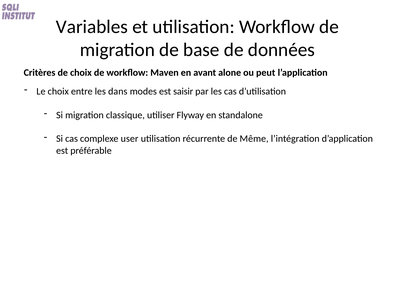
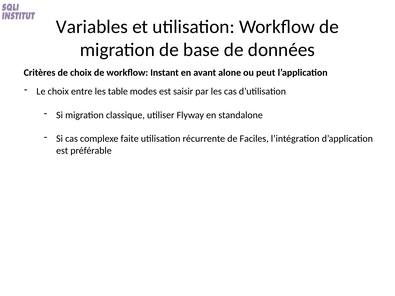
Maven: Maven -> Instant
dans: dans -> table
user: user -> faite
Même: Même -> Faciles
